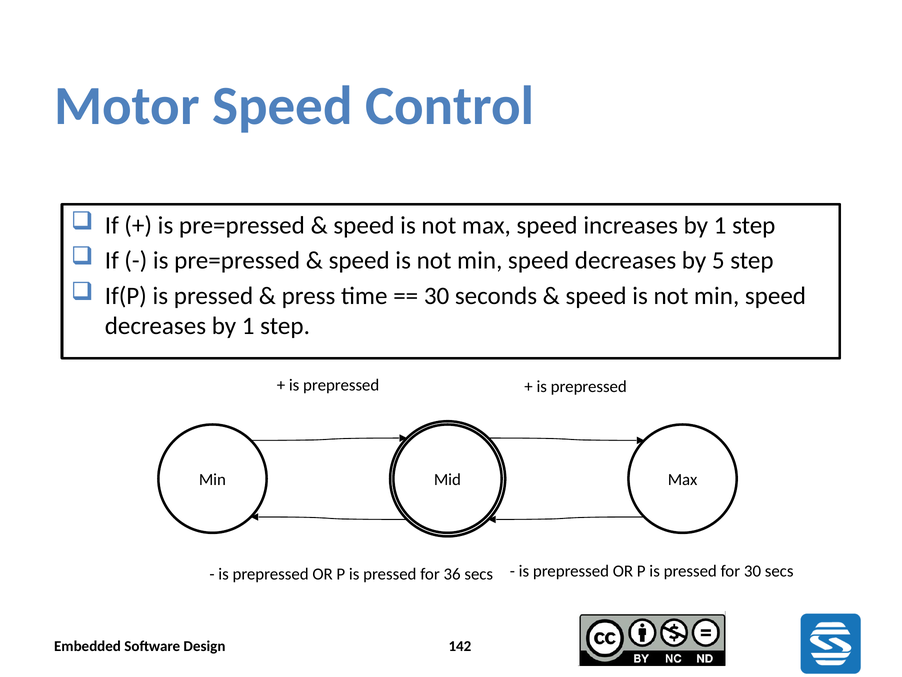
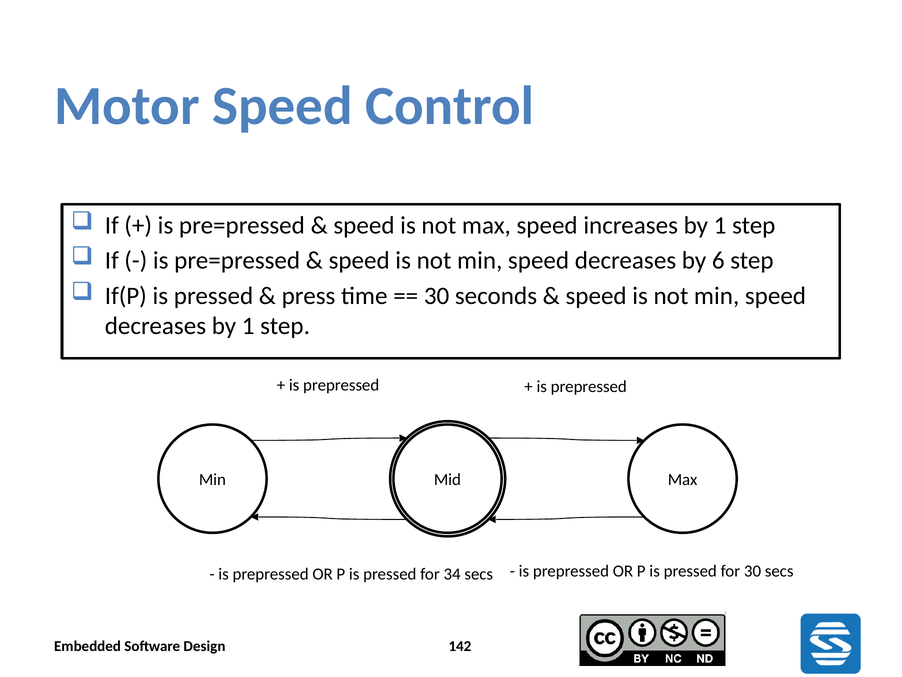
5: 5 -> 6
36: 36 -> 34
